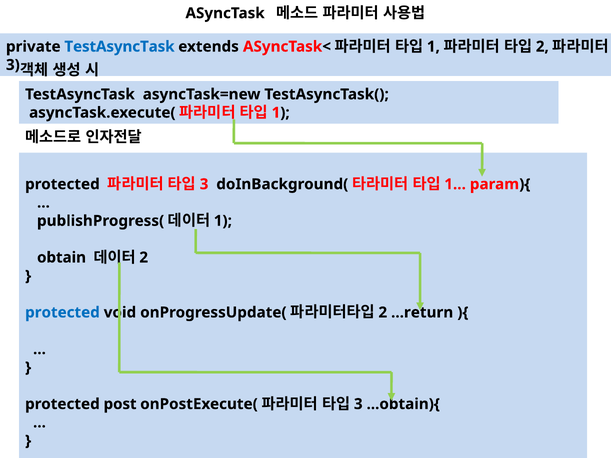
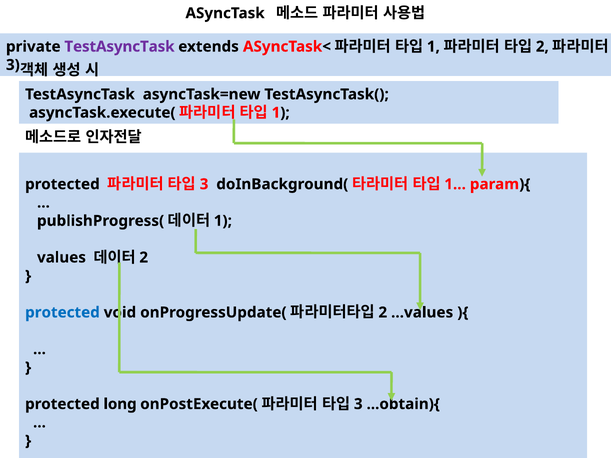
TestAsyncTask at (119, 47) colour: blue -> purple
obtain: obtain -> values
...return: ...return -> ...values
post: post -> long
